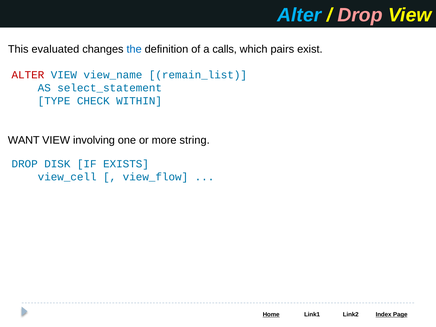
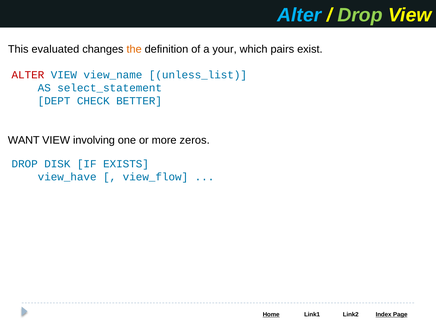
Drop at (360, 15) colour: pink -> light green
the colour: blue -> orange
calls: calls -> your
remain_list: remain_list -> unless_list
TYPE: TYPE -> DEPT
WITHIN: WITHIN -> BETTER
string: string -> zeros
view_cell: view_cell -> view_have
